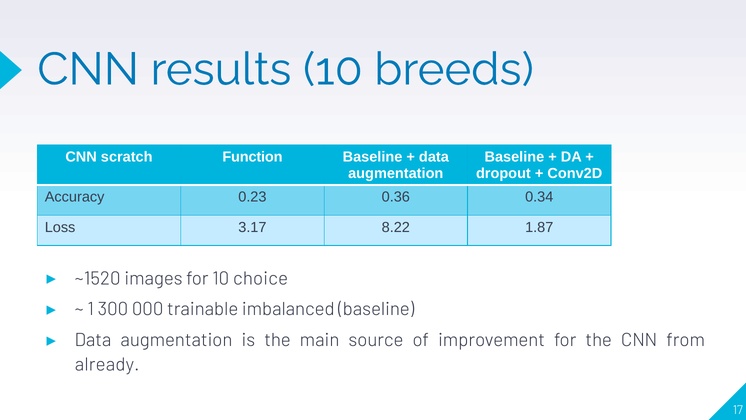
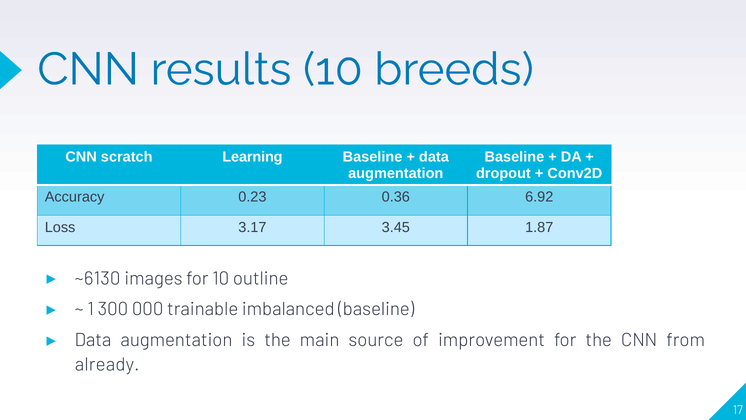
Function: Function -> Learning
0.34: 0.34 -> 6.92
8.22: 8.22 -> 3.45
~1520: ~1520 -> ~6130
choice: choice -> outline
